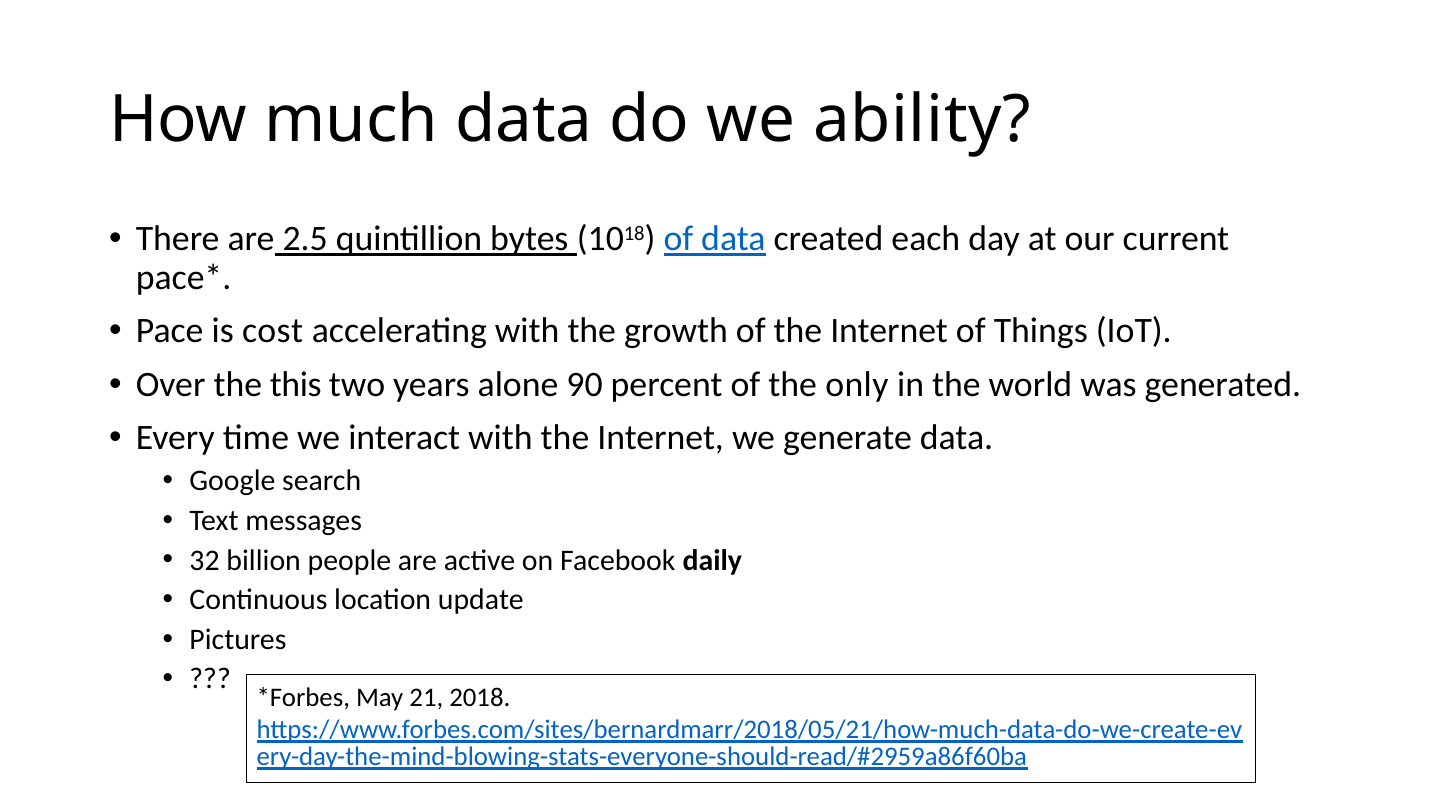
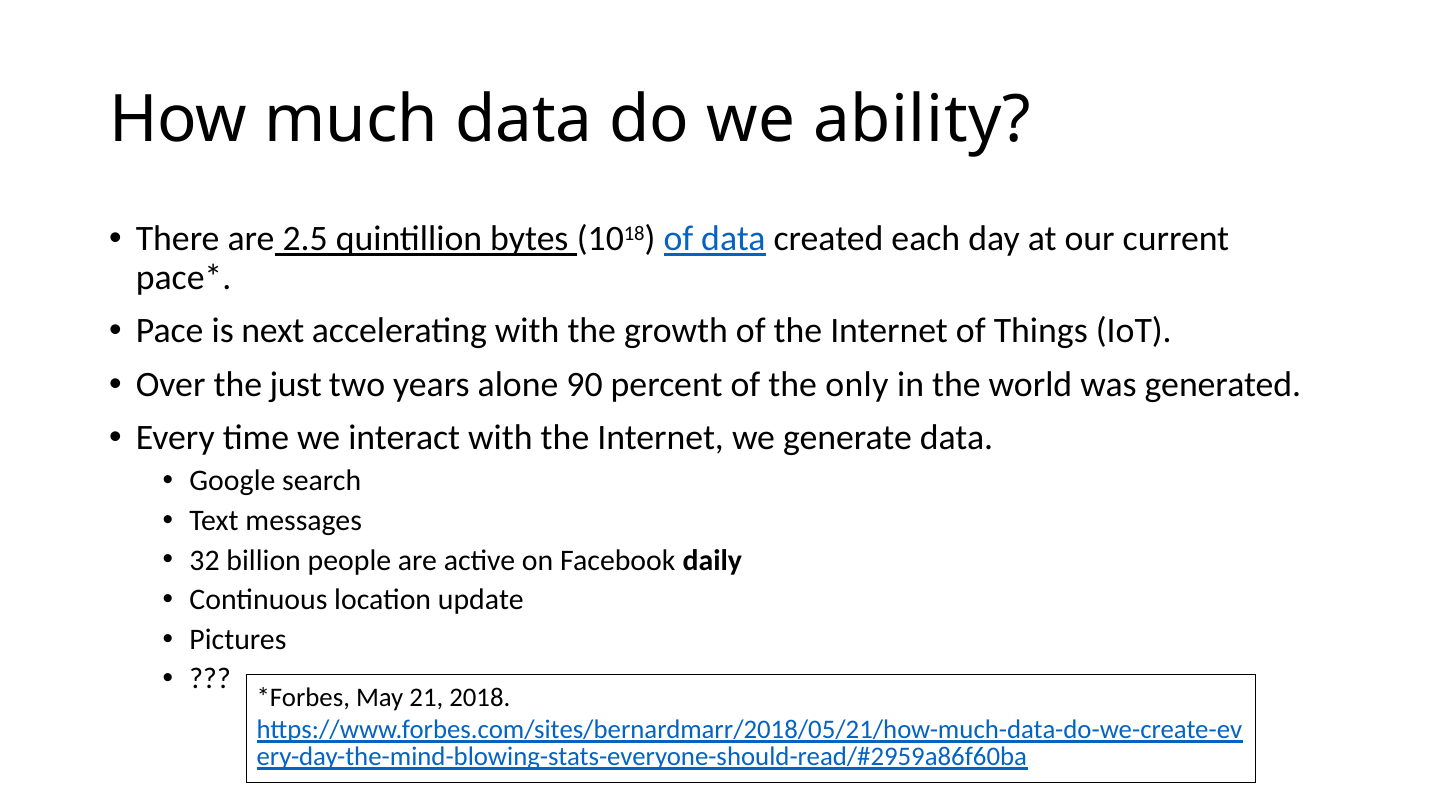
cost: cost -> next
this: this -> just
